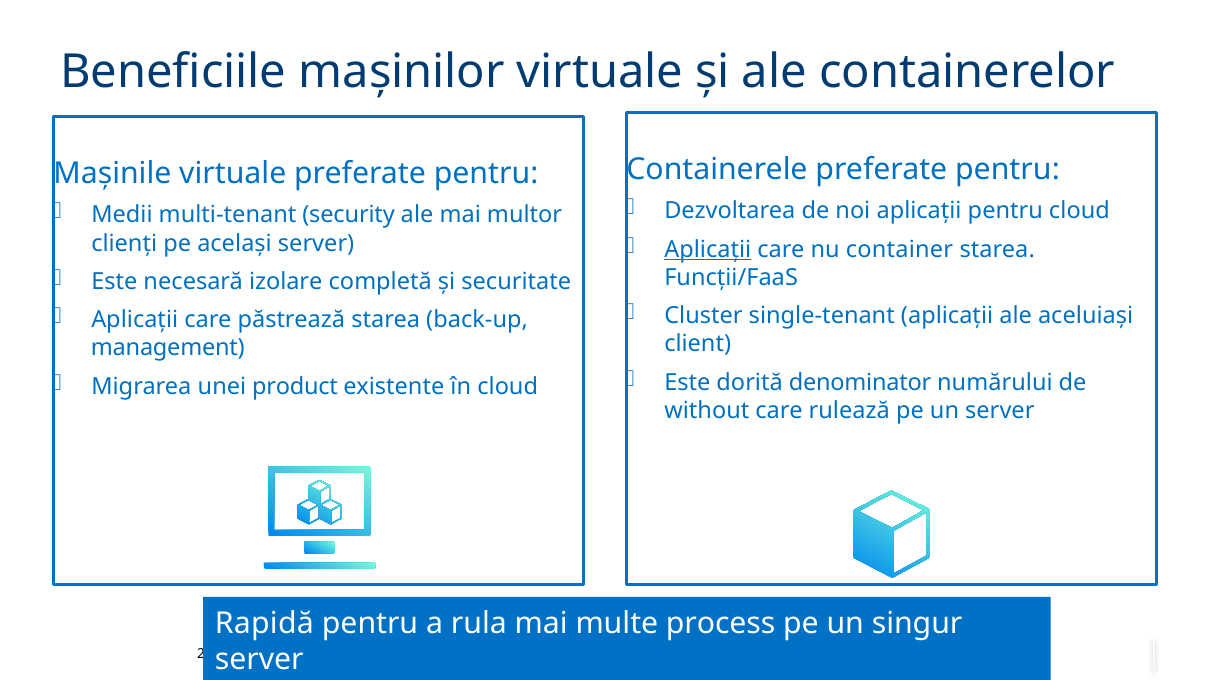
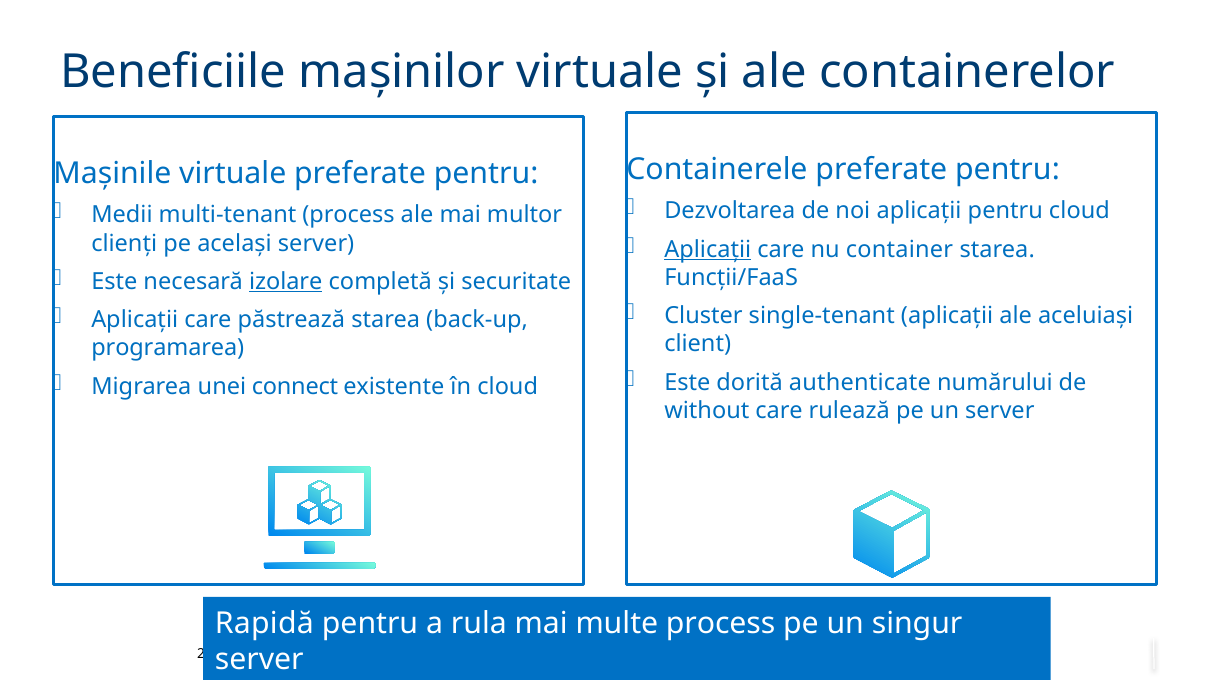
multi-tenant security: security -> process
izolare underline: none -> present
management: management -> programarea
denominator: denominator -> authenticate
product: product -> connect
